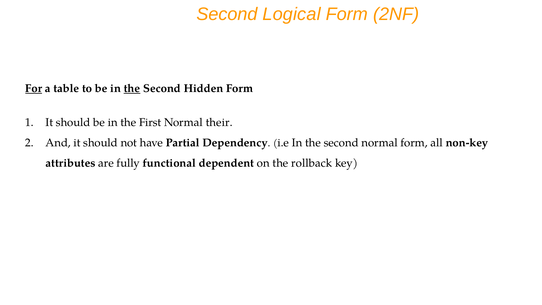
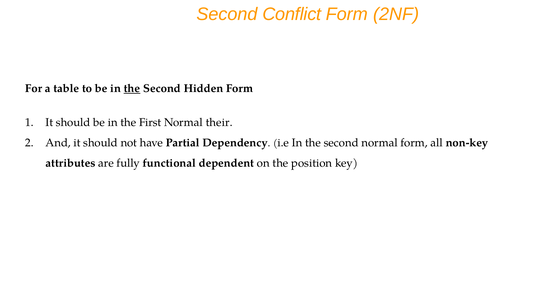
Logical: Logical -> Conflict
For underline: present -> none
rollback: rollback -> position
